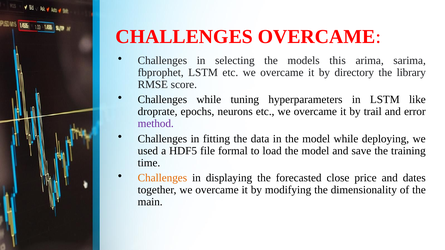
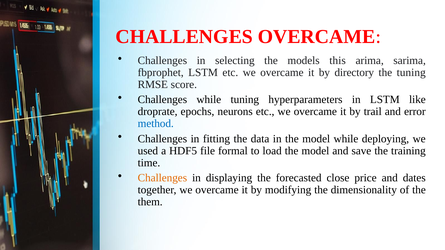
the library: library -> tuning
method colour: purple -> blue
main: main -> them
